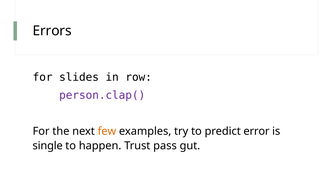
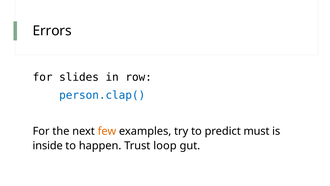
person.clap( colour: purple -> blue
error: error -> must
single: single -> inside
pass: pass -> loop
